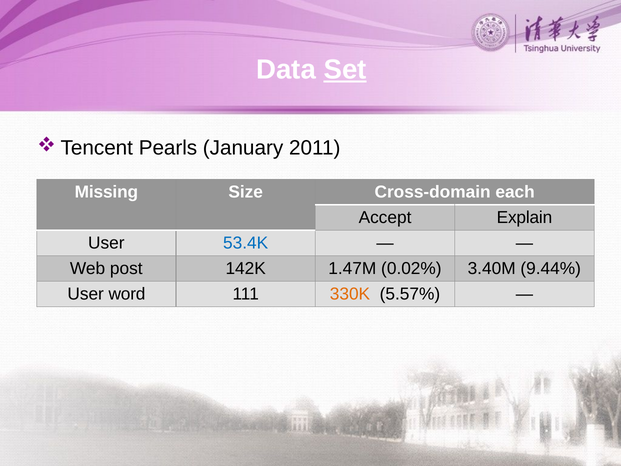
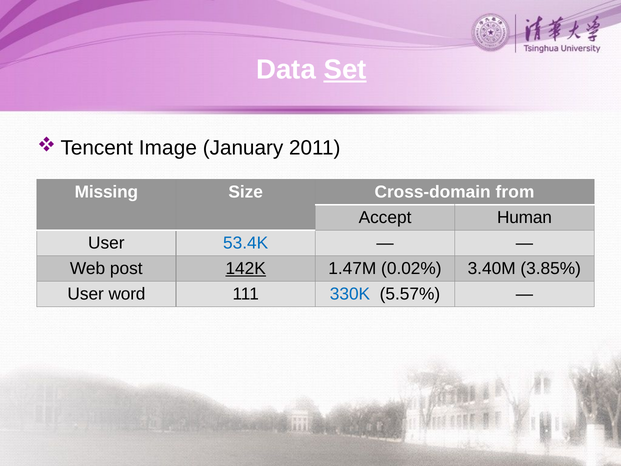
Pearls: Pearls -> Image
each: each -> from
Explain: Explain -> Human
142K underline: none -> present
9.44%: 9.44% -> 3.85%
330K colour: orange -> blue
